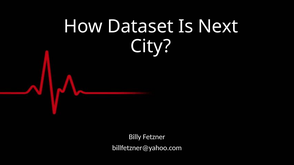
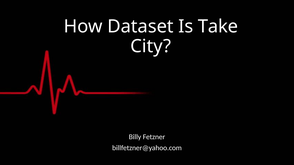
Next: Next -> Take
